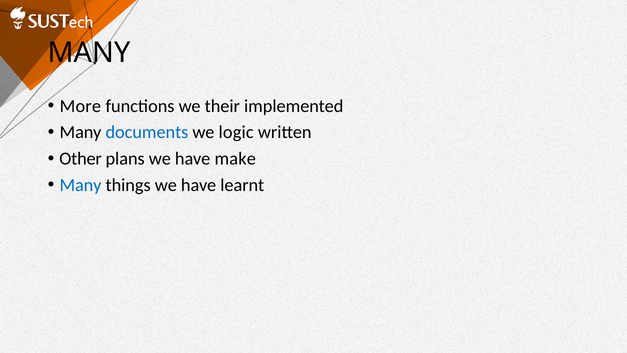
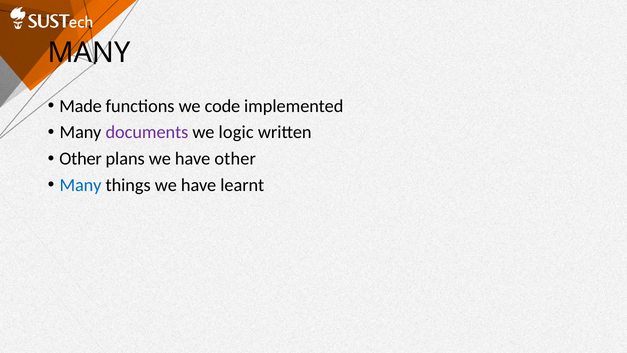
More: More -> Made
their: their -> code
documents colour: blue -> purple
have make: make -> other
